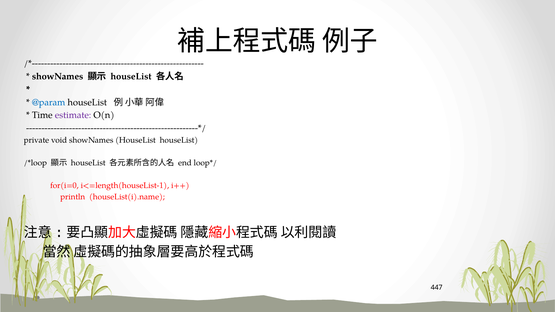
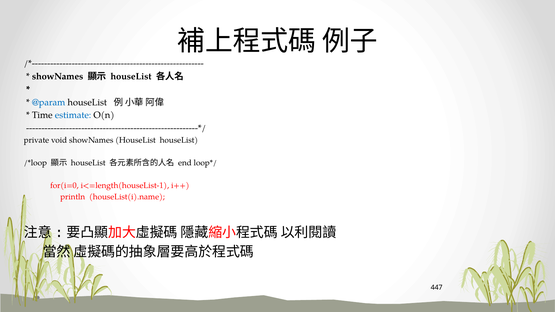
estimate colour: purple -> blue
